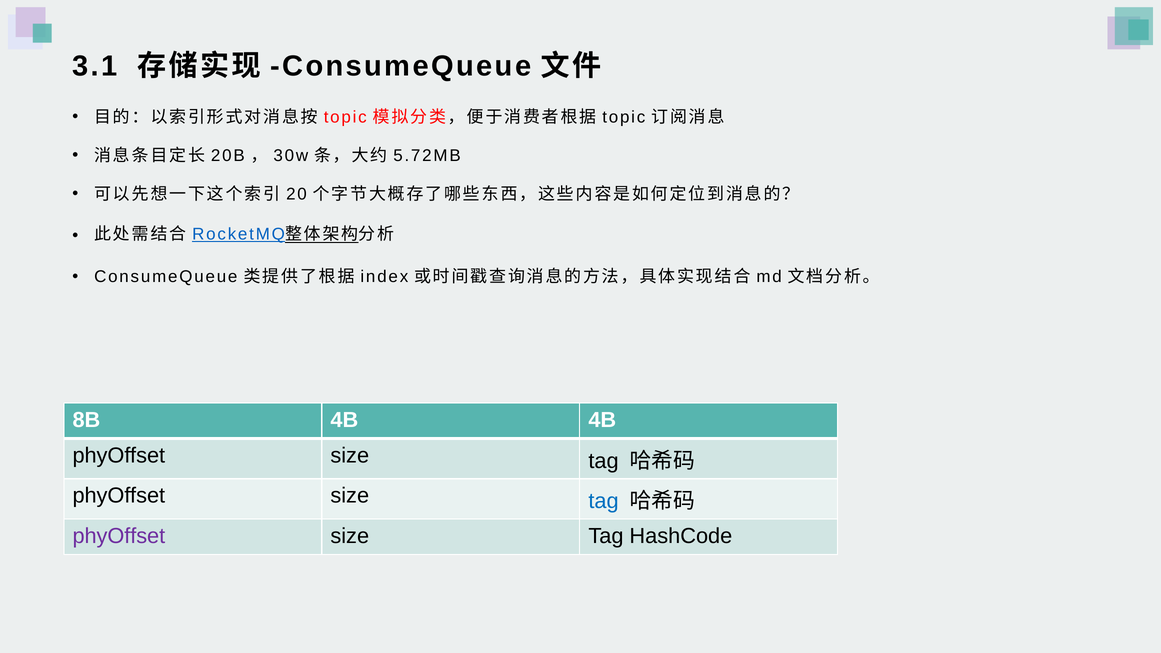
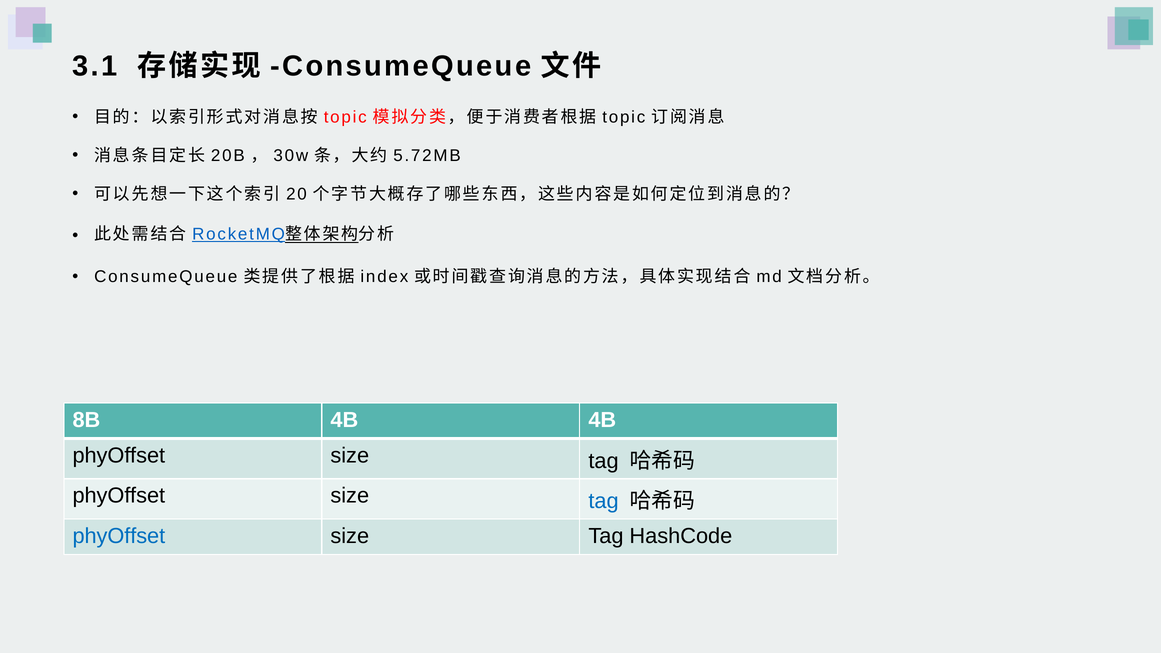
phyOffset at (119, 536) colour: purple -> blue
